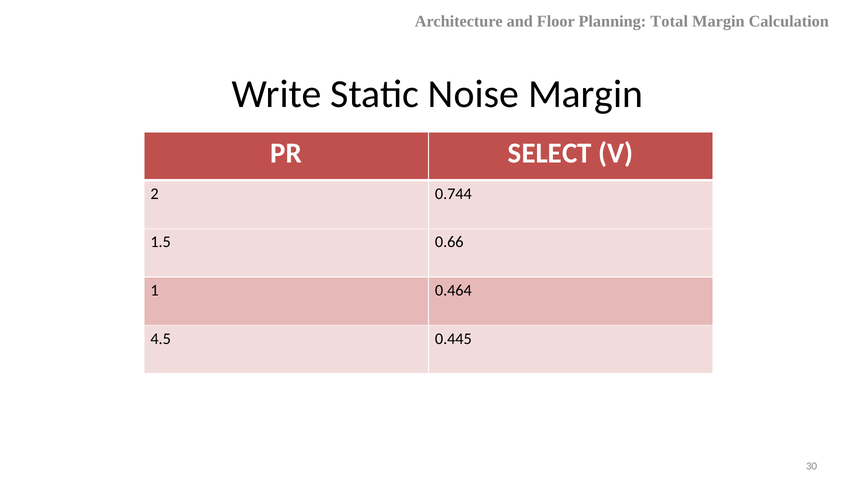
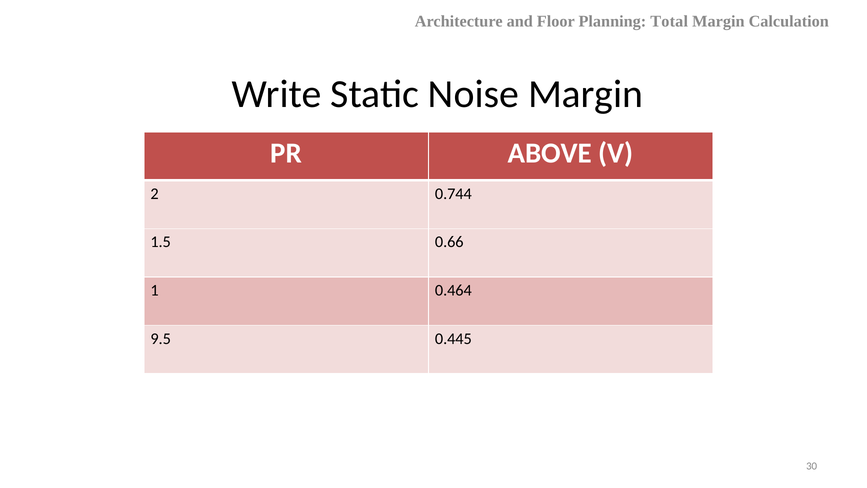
SELECT: SELECT -> ABOVE
4.5: 4.5 -> 9.5
